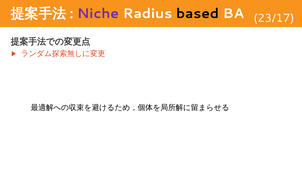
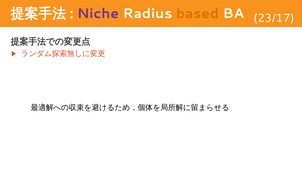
based colour: black -> orange
